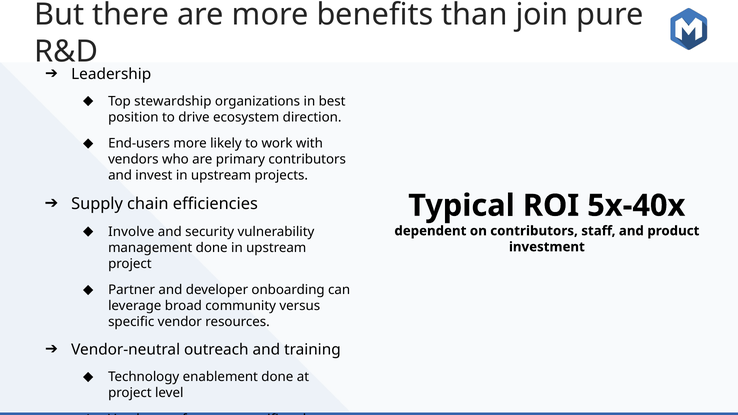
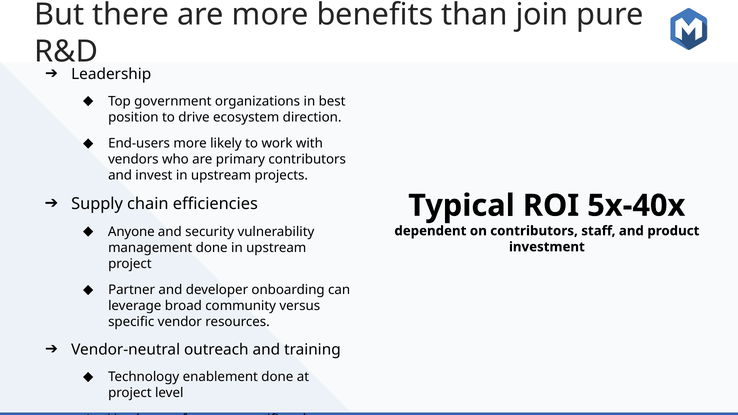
stewardship: stewardship -> government
Involve: Involve -> Anyone
